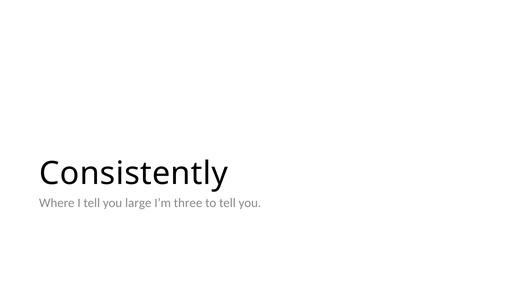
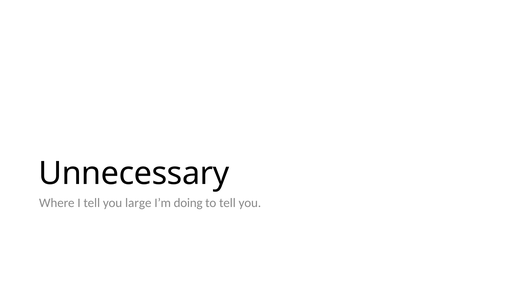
Consistently: Consistently -> Unnecessary
three: three -> doing
